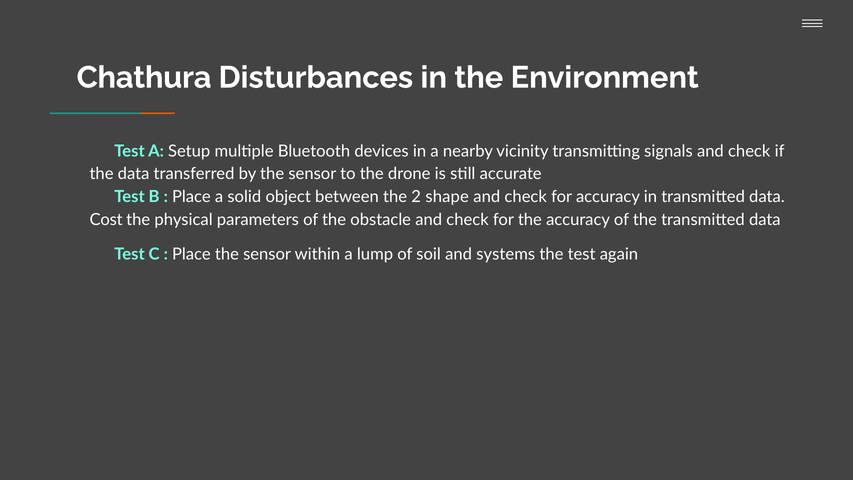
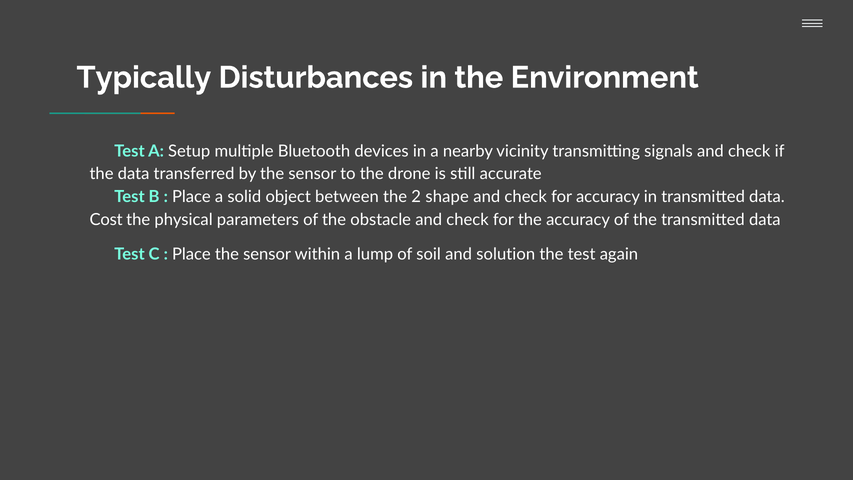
Chathura: Chathura -> Typically
systems: systems -> solution
